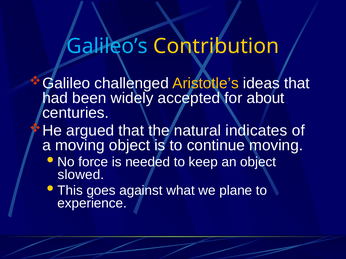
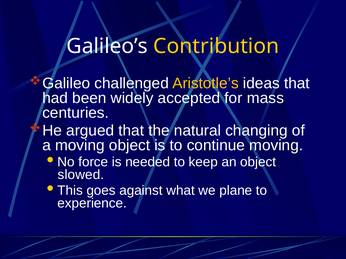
Galileo’s colour: light blue -> white
about: about -> mass
indicates: indicates -> changing
